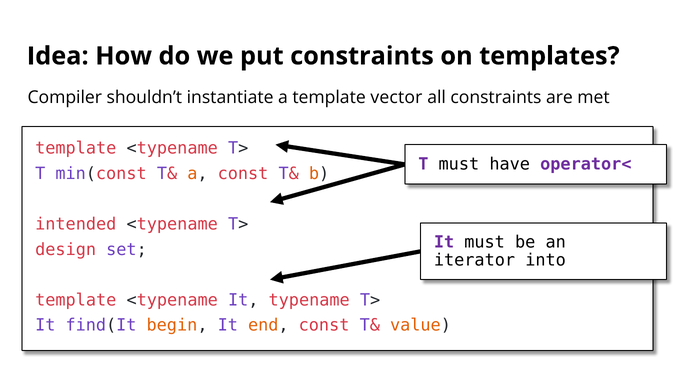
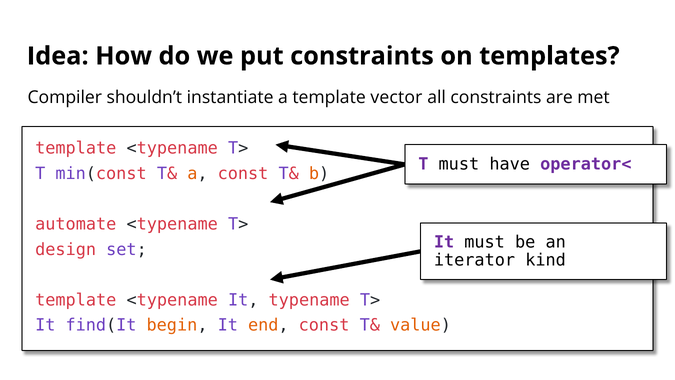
intended: intended -> automate
into: into -> kind
